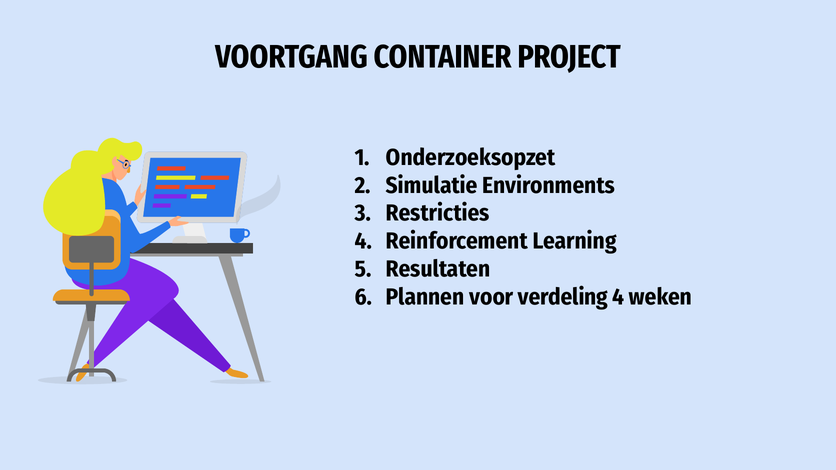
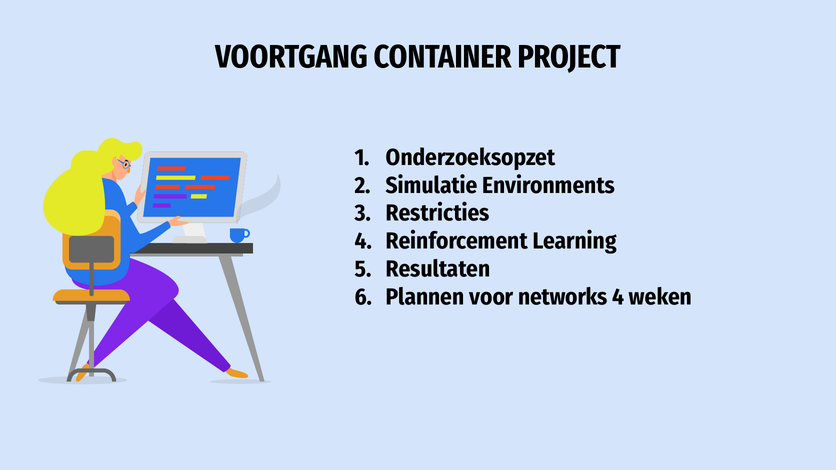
verdeling: verdeling -> networks
